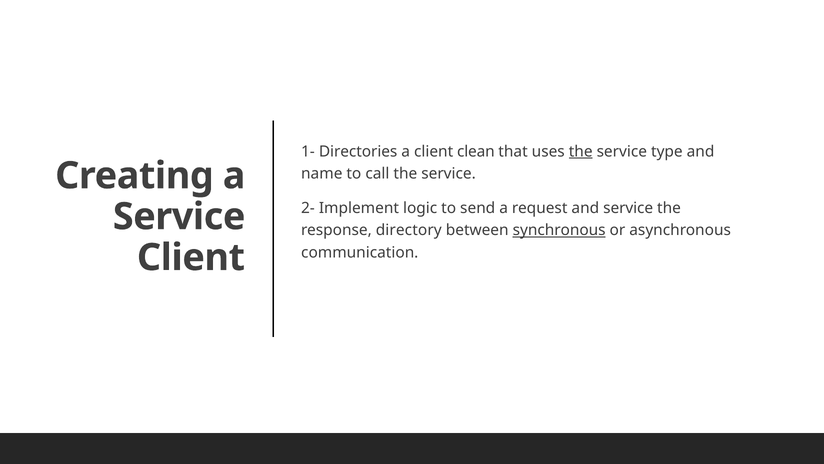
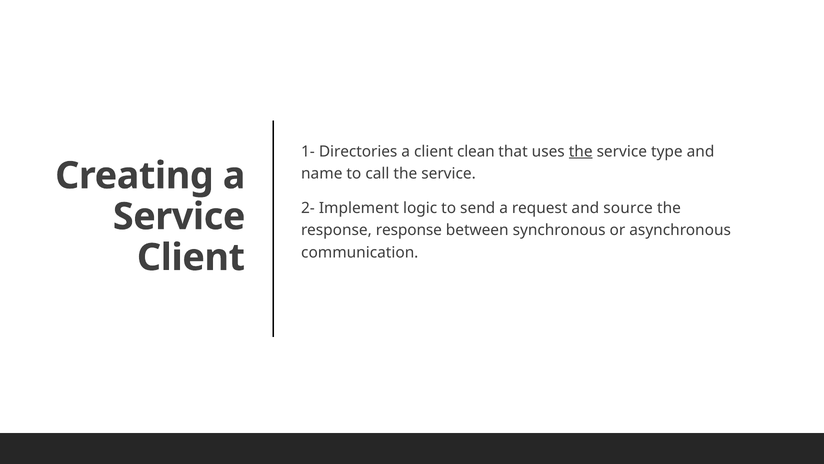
and service: service -> source
response directory: directory -> response
synchronous underline: present -> none
